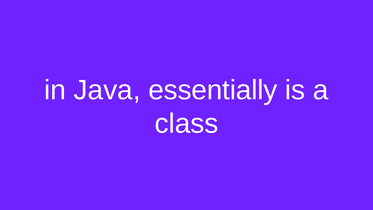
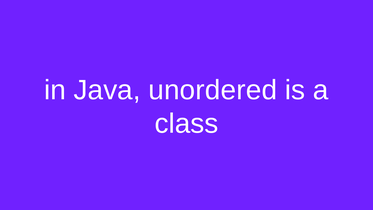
essentially: essentially -> unordered
